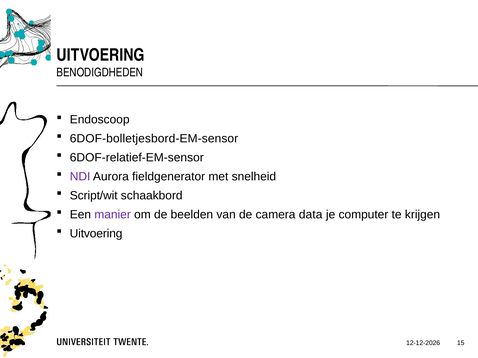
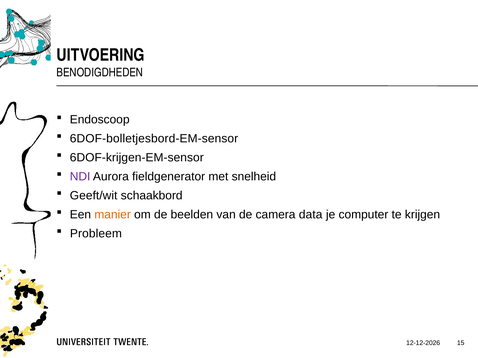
6DOF-relatief-EM-sensor: 6DOF-relatief-EM-sensor -> 6DOF-krijgen-EM-sensor
Script/wit: Script/wit -> Geeft/wit
manier colour: purple -> orange
Uitvoering at (96, 234): Uitvoering -> Probleem
